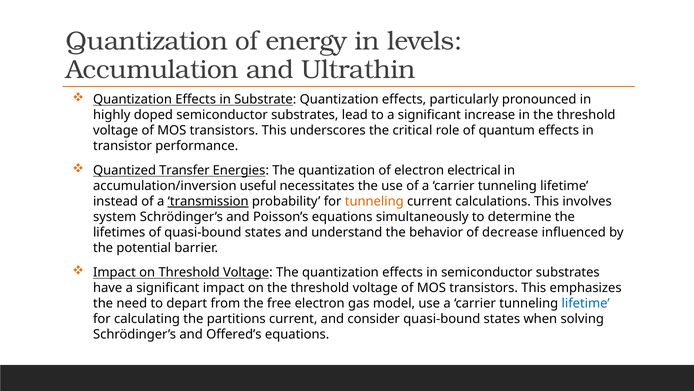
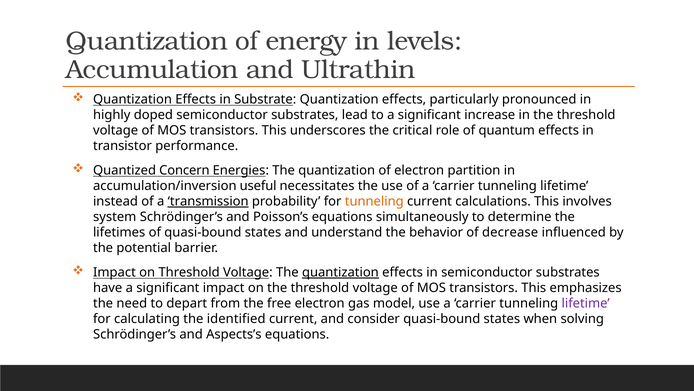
Transfer: Transfer -> Concern
electrical: electrical -> partition
quantization at (340, 272) underline: none -> present
lifetime at (586, 303) colour: blue -> purple
partitions: partitions -> identified
Offered’s: Offered’s -> Aspects’s
